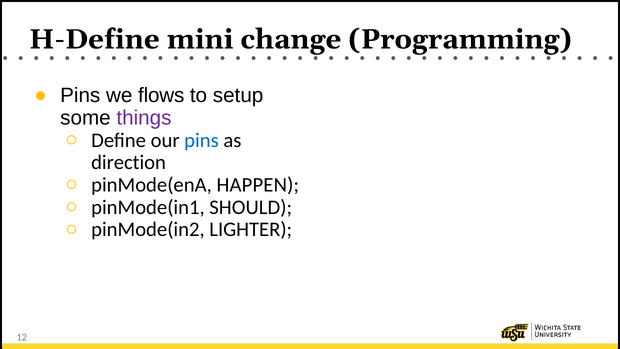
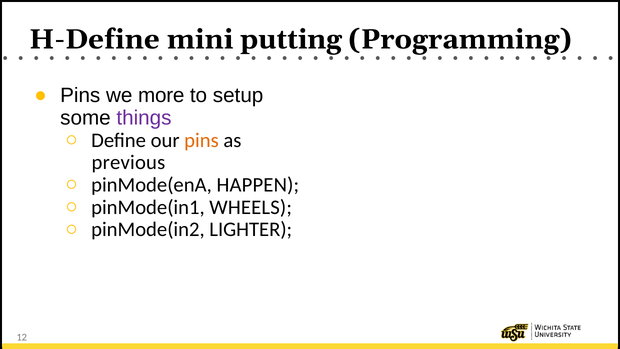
change: change -> putting
flows: flows -> more
pins at (202, 140) colour: blue -> orange
direction: direction -> previous
SHOULD: SHOULD -> WHEELS
